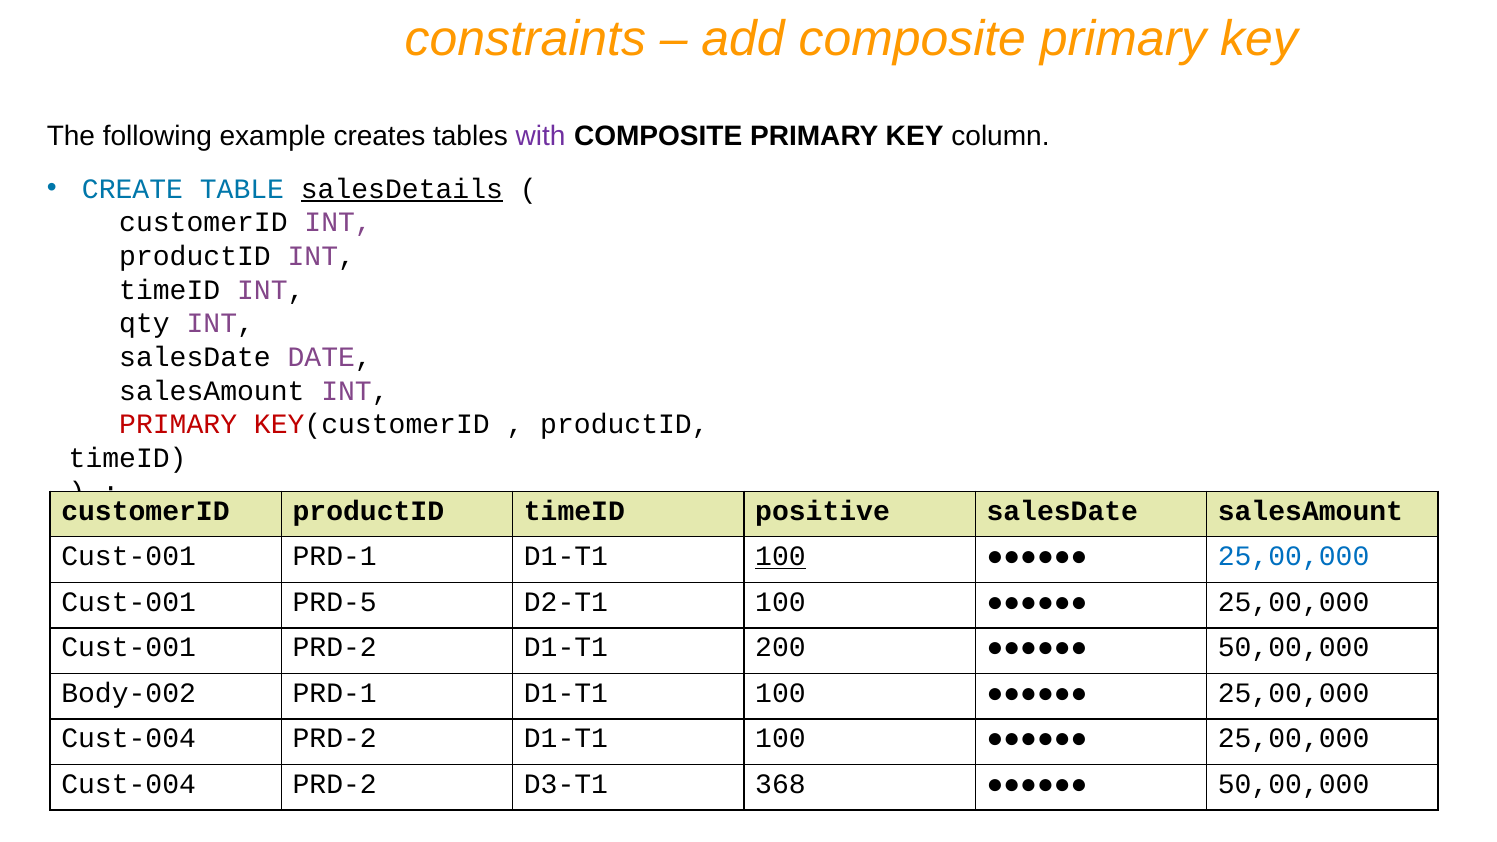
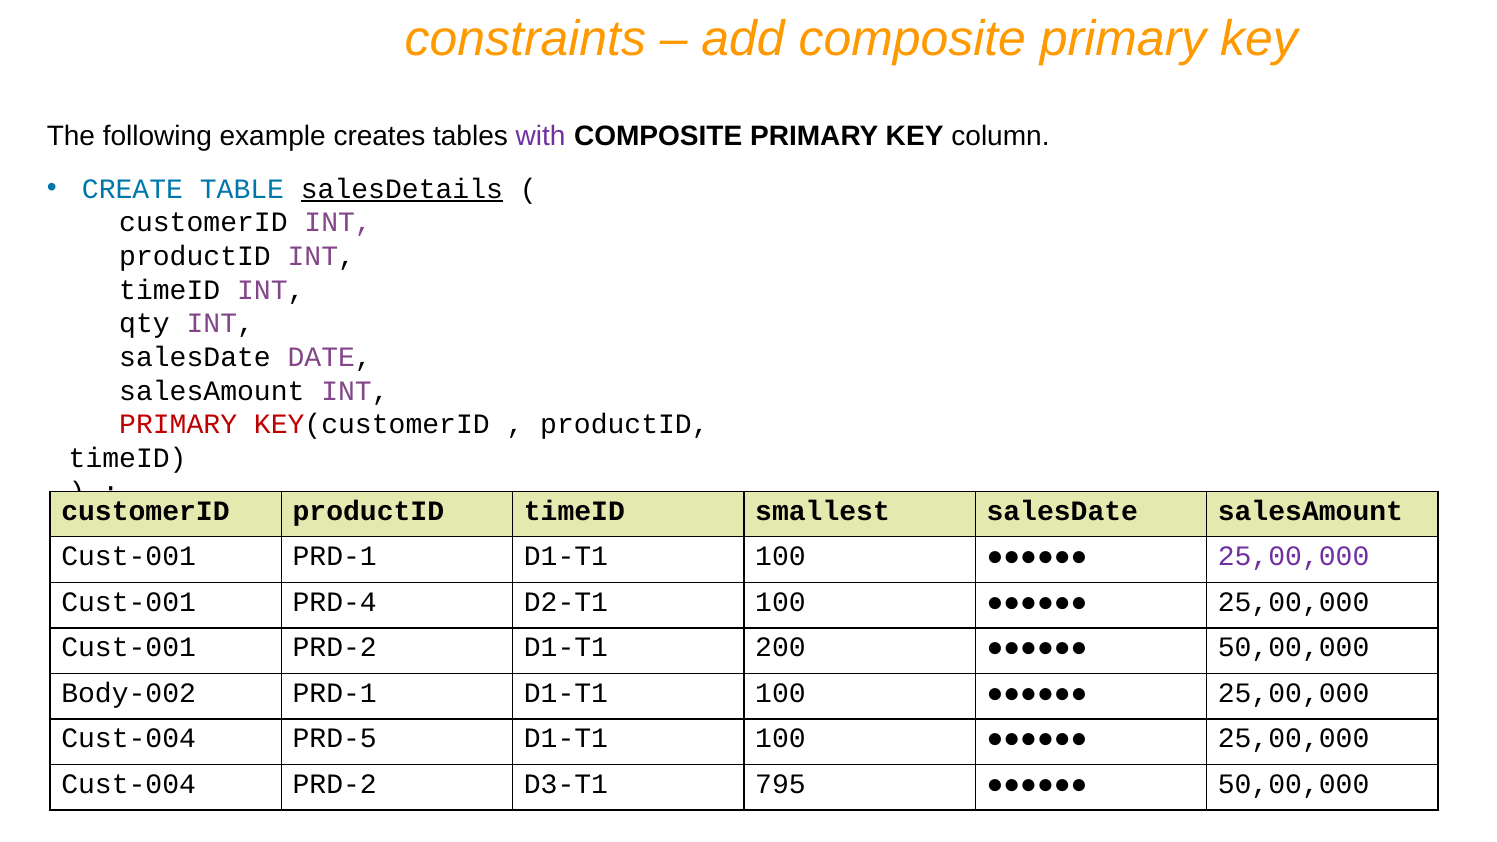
positive: positive -> smallest
100 at (780, 557) underline: present -> none
25,00,000 at (1294, 557) colour: blue -> purple
PRD-5: PRD-5 -> PRD-4
PRD-2 at (335, 739): PRD-2 -> PRD-5
368: 368 -> 795
